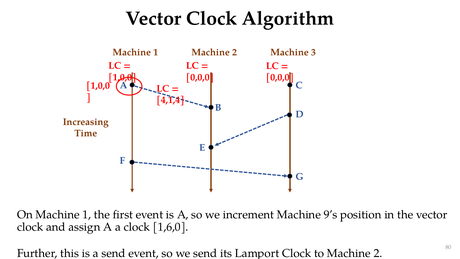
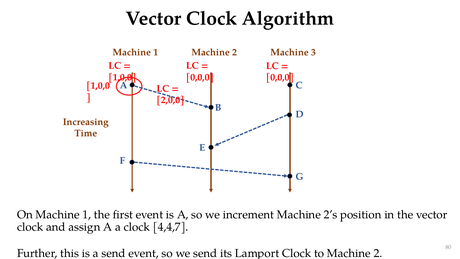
4,1,4: 4,1,4 -> 2,0,0
9’s: 9’s -> 2’s
1,6,0: 1,6,0 -> 4,4,7
